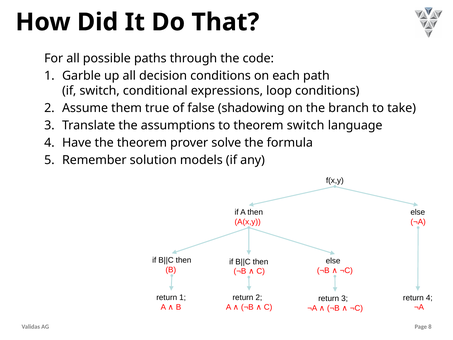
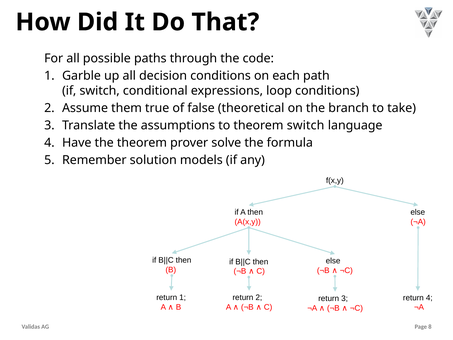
shadowing: shadowing -> theoretical
